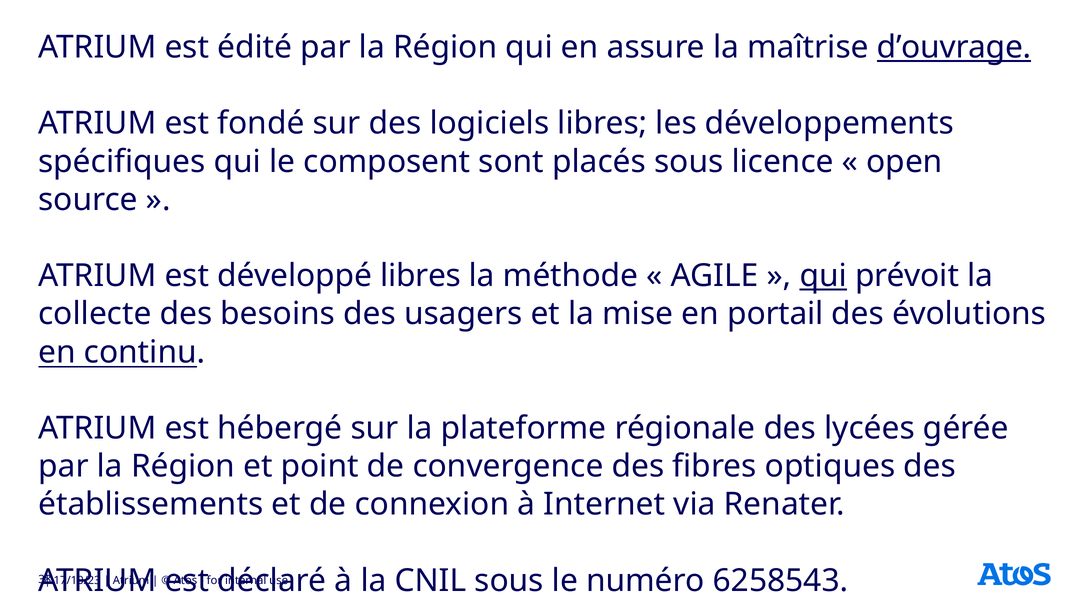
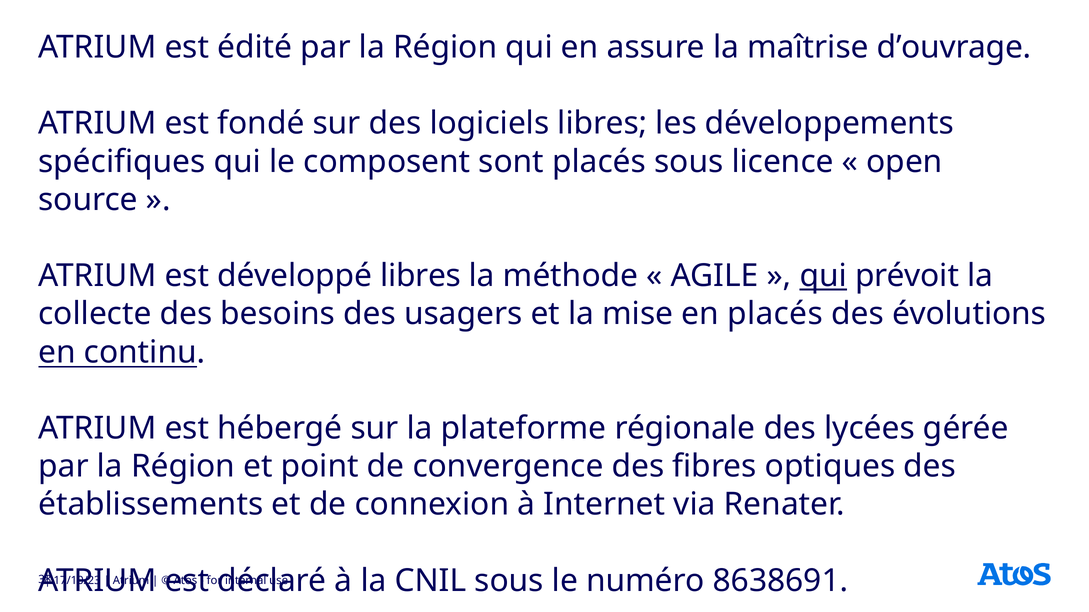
d’ouvrage underline: present -> none
en portail: portail -> placés
6258543: 6258543 -> 8638691
